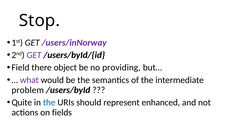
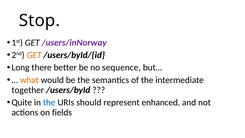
GET at (34, 55) colour: purple -> orange
Field: Field -> Long
object: object -> better
providing: providing -> sequence
what colour: purple -> orange
problem: problem -> together
